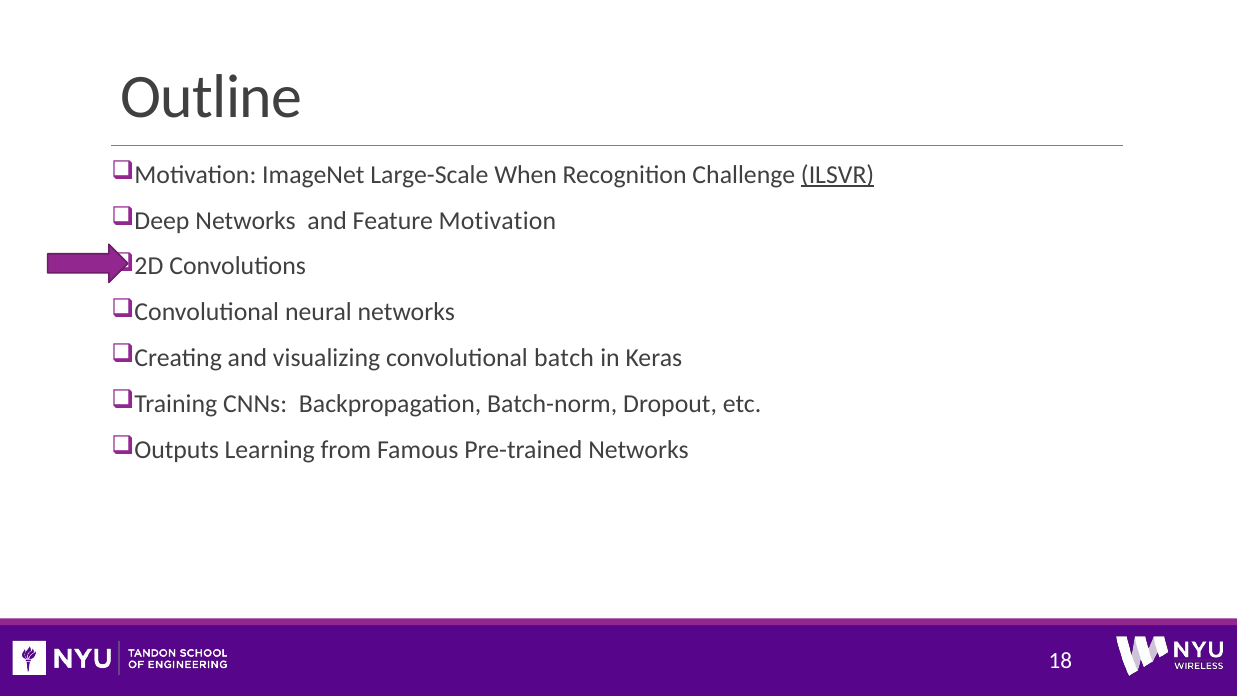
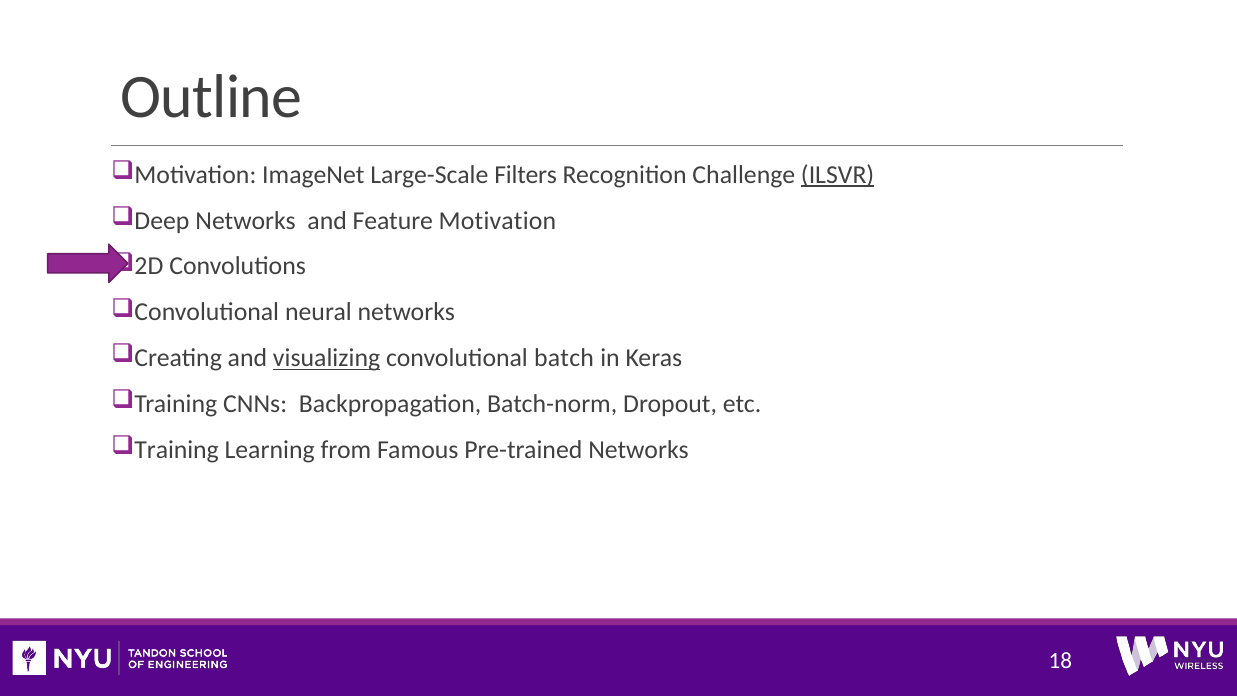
When: When -> Filters
visualizing underline: none -> present
Outputs at (177, 450): Outputs -> Training
